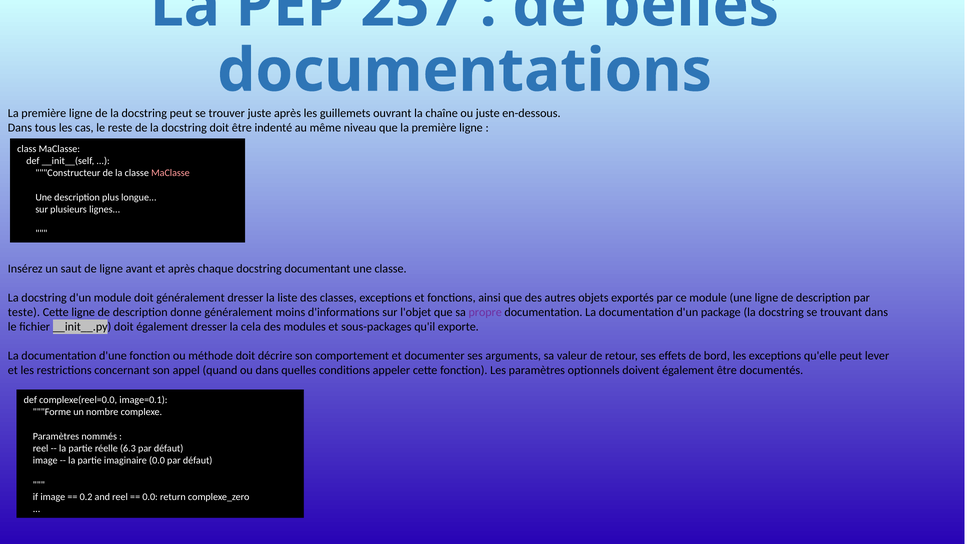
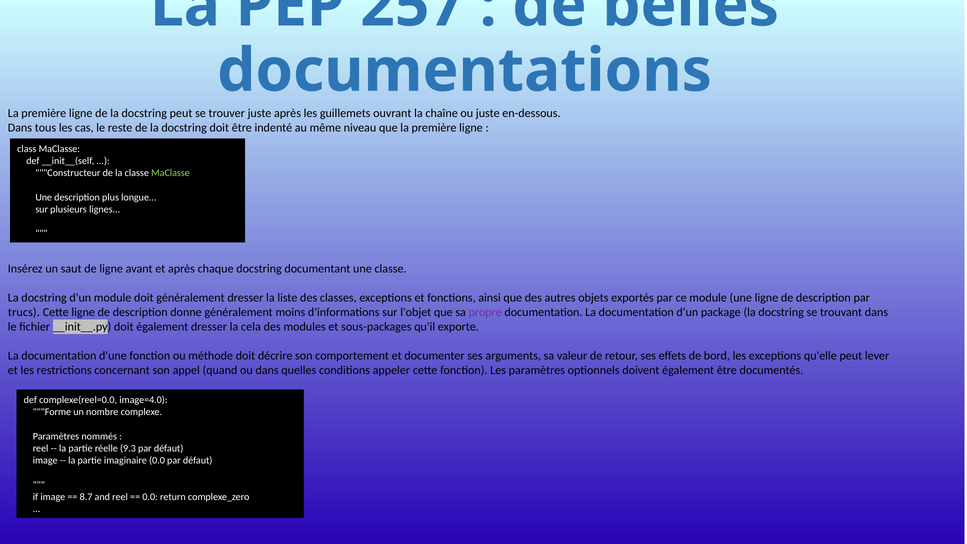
MaClasse at (170, 173) colour: pink -> light green
teste: teste -> trucs
image=0.1: image=0.1 -> image=4.0
6.3: 6.3 -> 9.3
0.2: 0.2 -> 8.7
